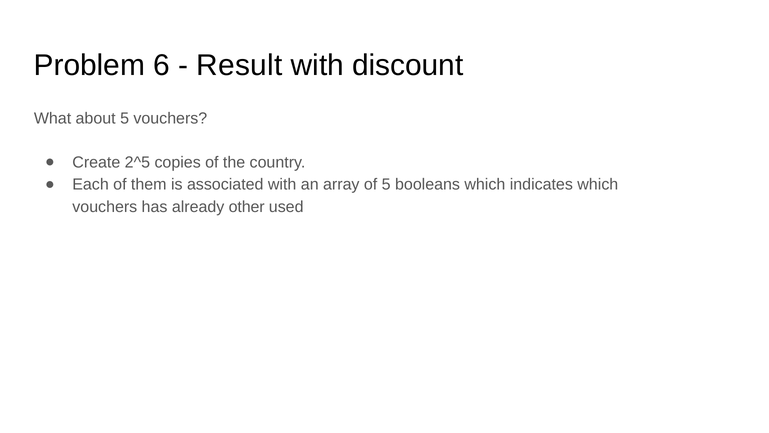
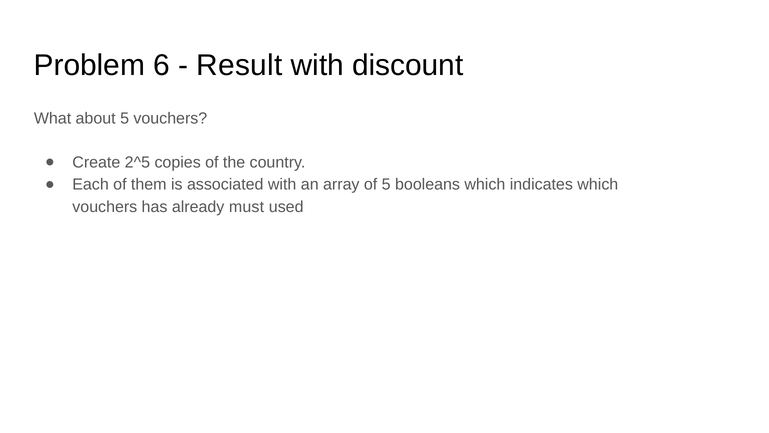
other: other -> must
